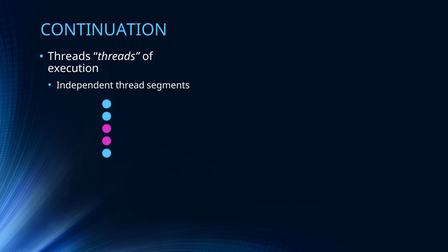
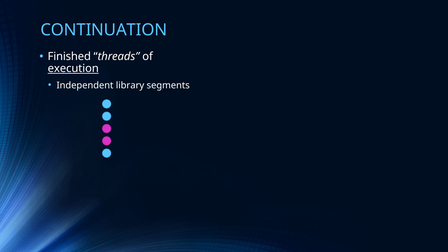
Threads at (69, 56): Threads -> Finished
execution underline: none -> present
thread: thread -> library
